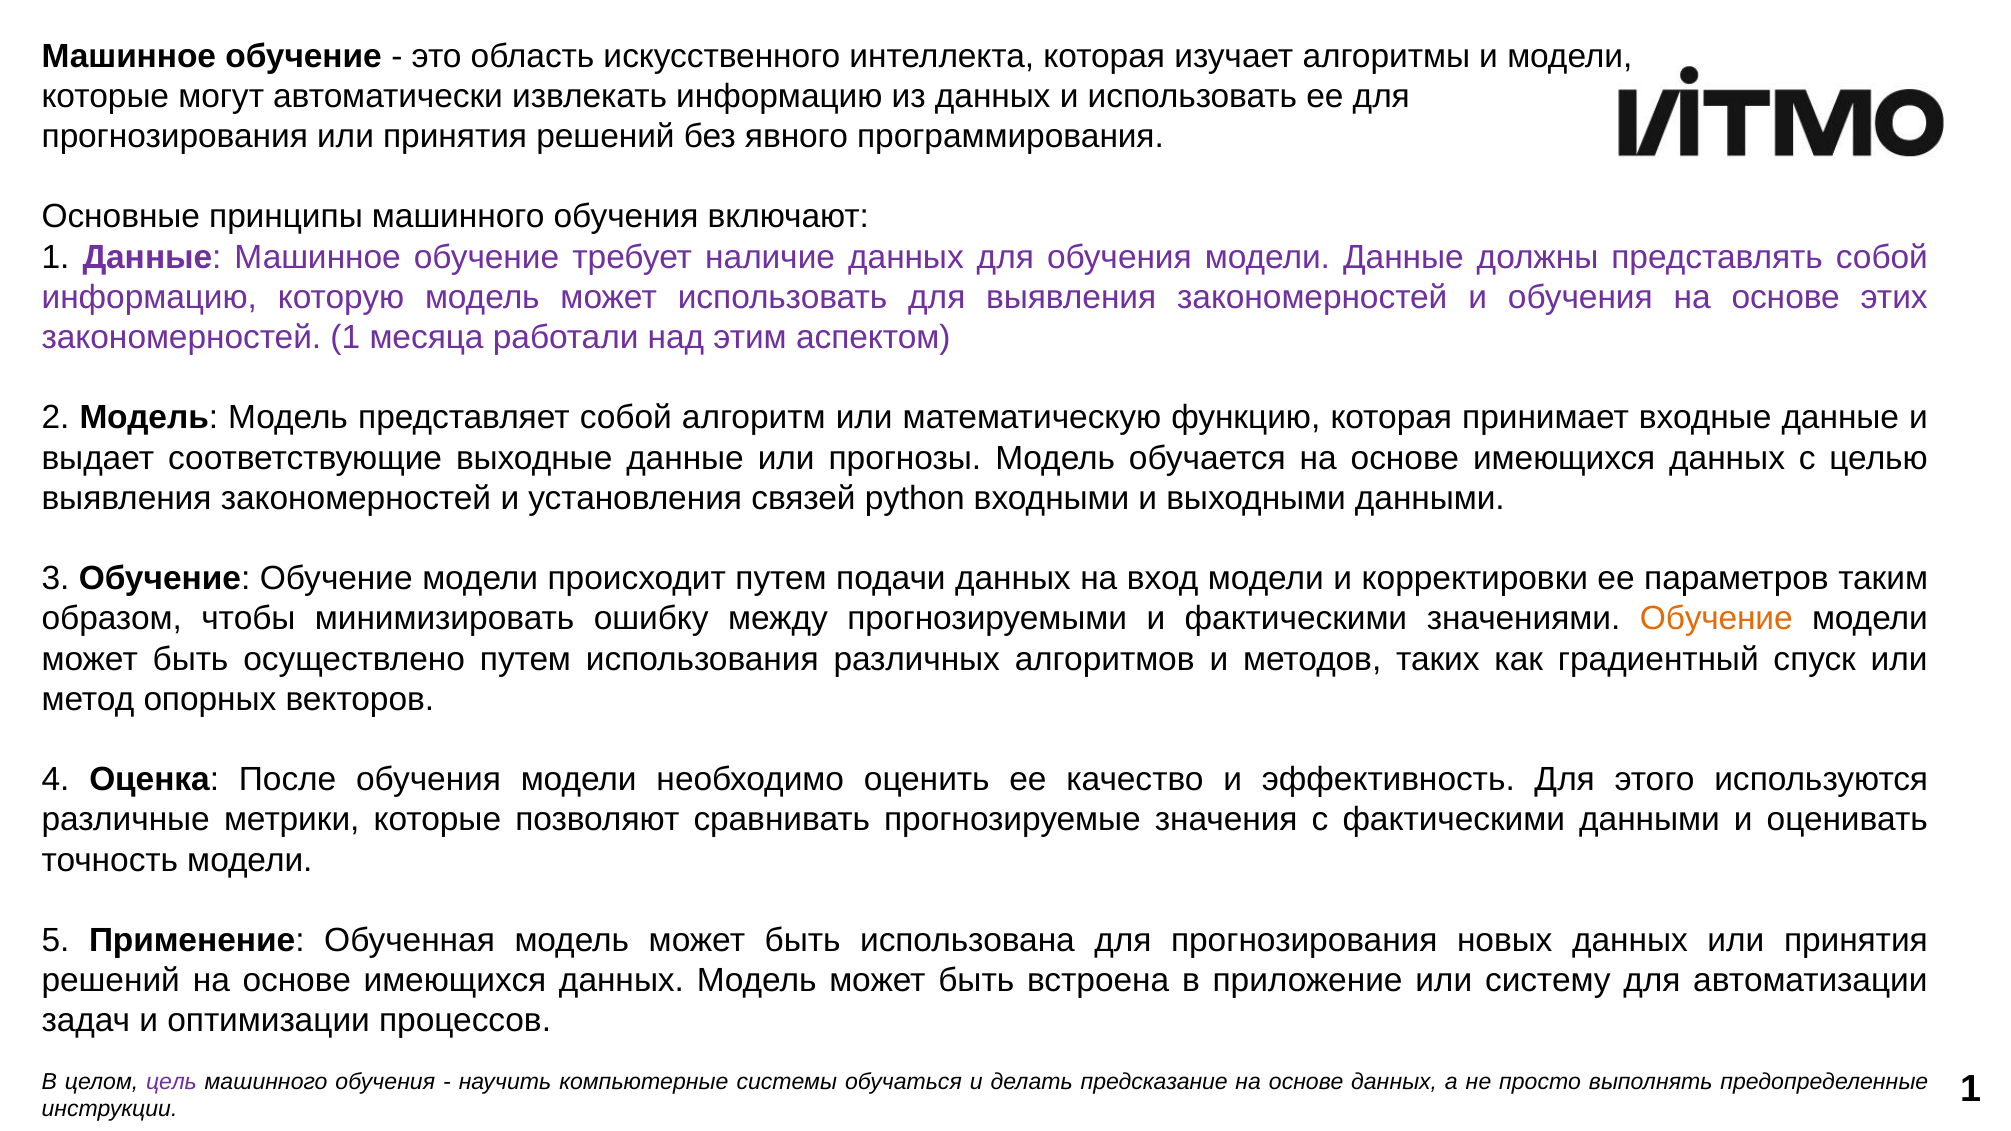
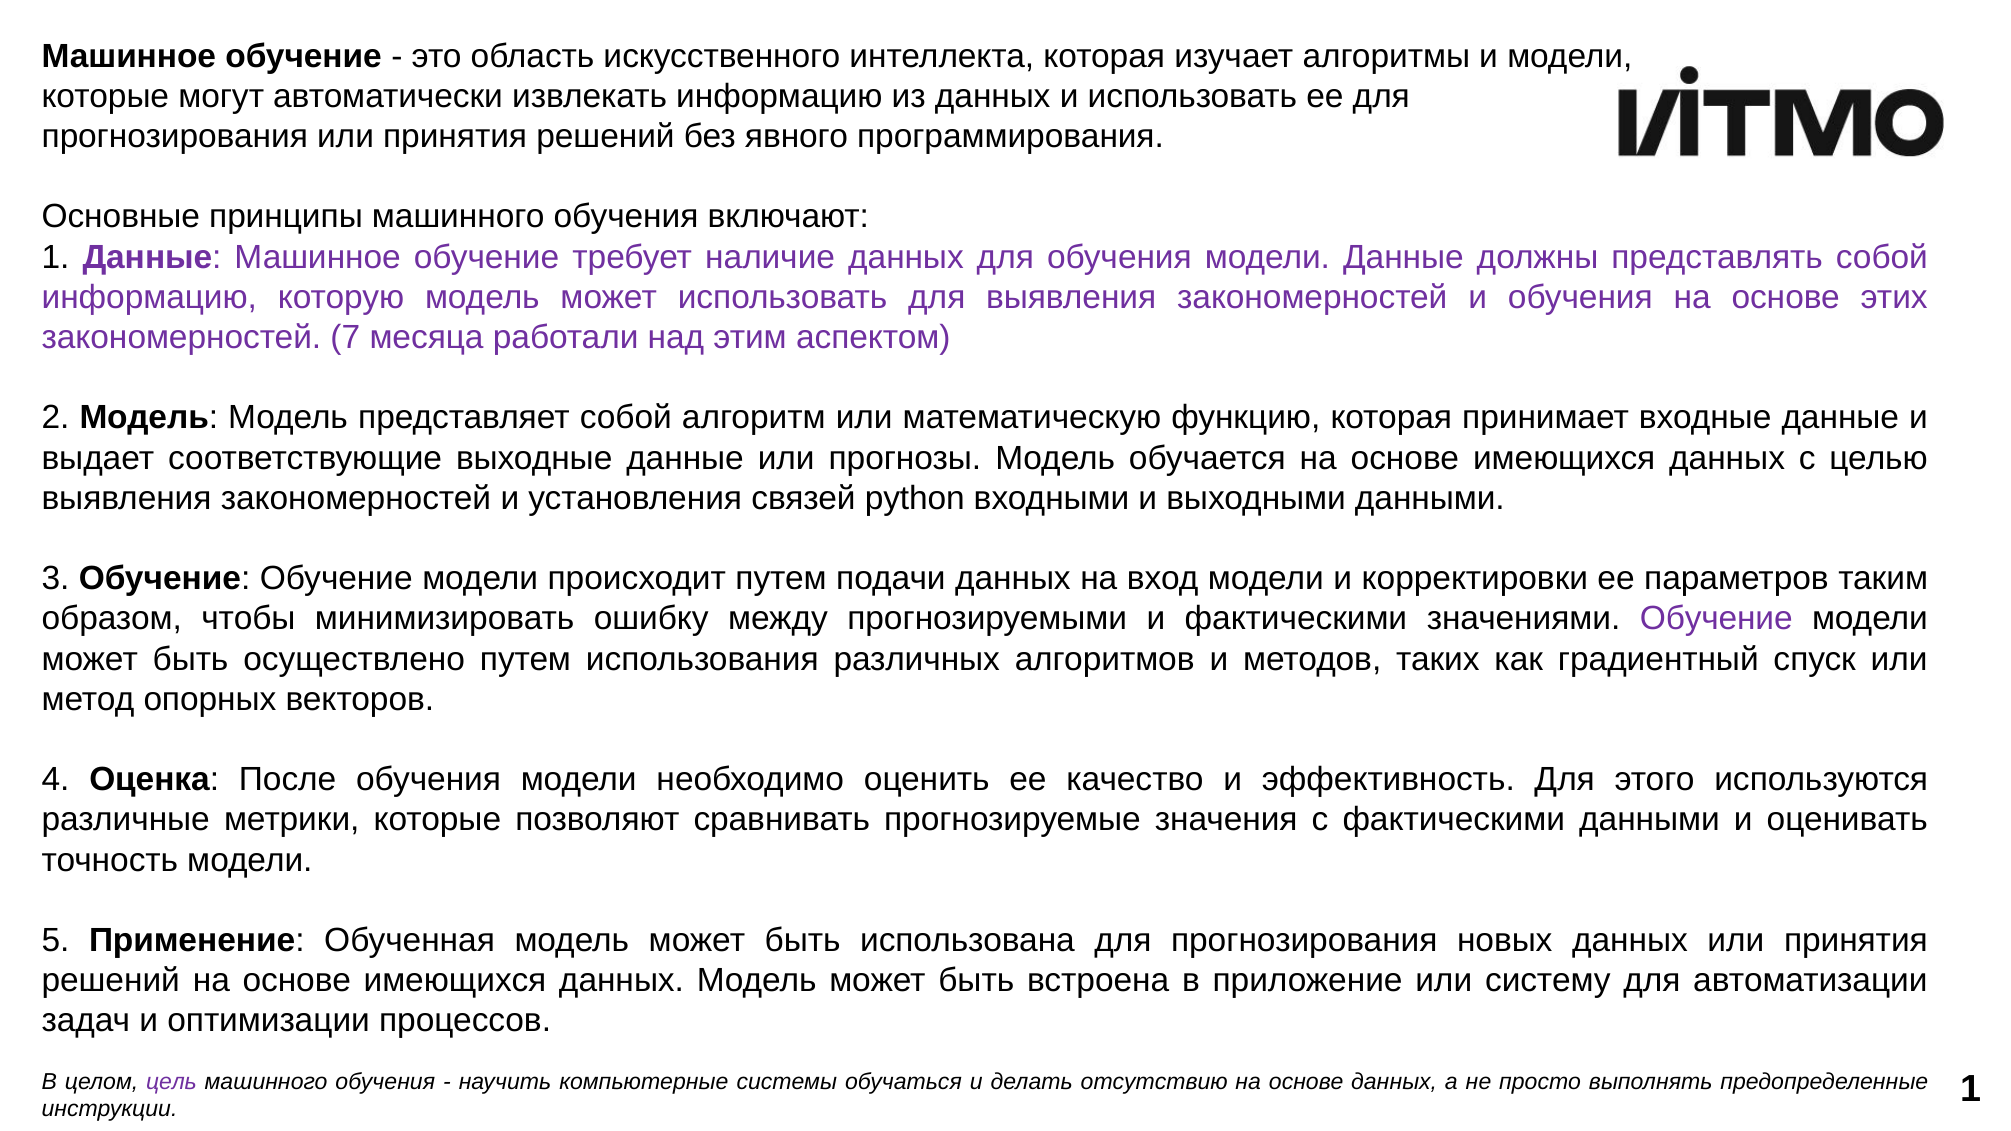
закономерностей 1: 1 -> 7
Обучение at (1716, 619) colour: orange -> purple
предсказание: предсказание -> отсутствию
